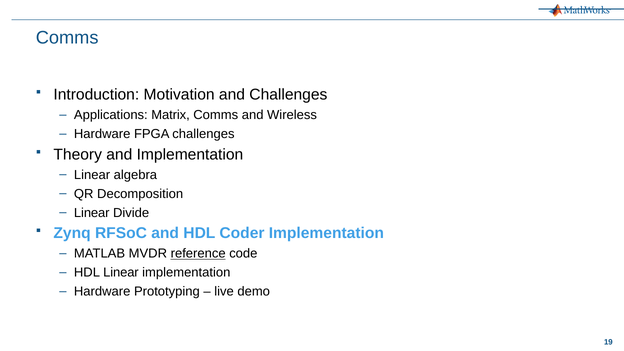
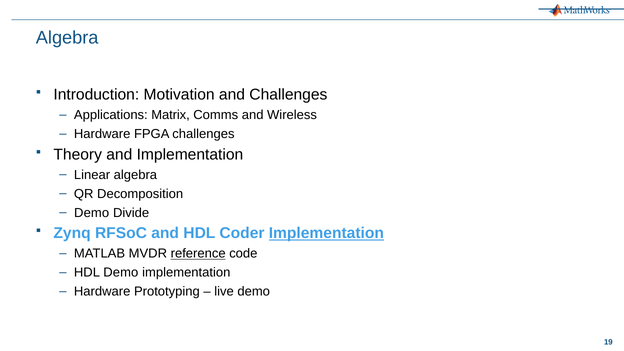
Comms at (67, 38): Comms -> Algebra
Linear at (92, 213): Linear -> Demo
Implementation at (326, 233) underline: none -> present
HDL Linear: Linear -> Demo
